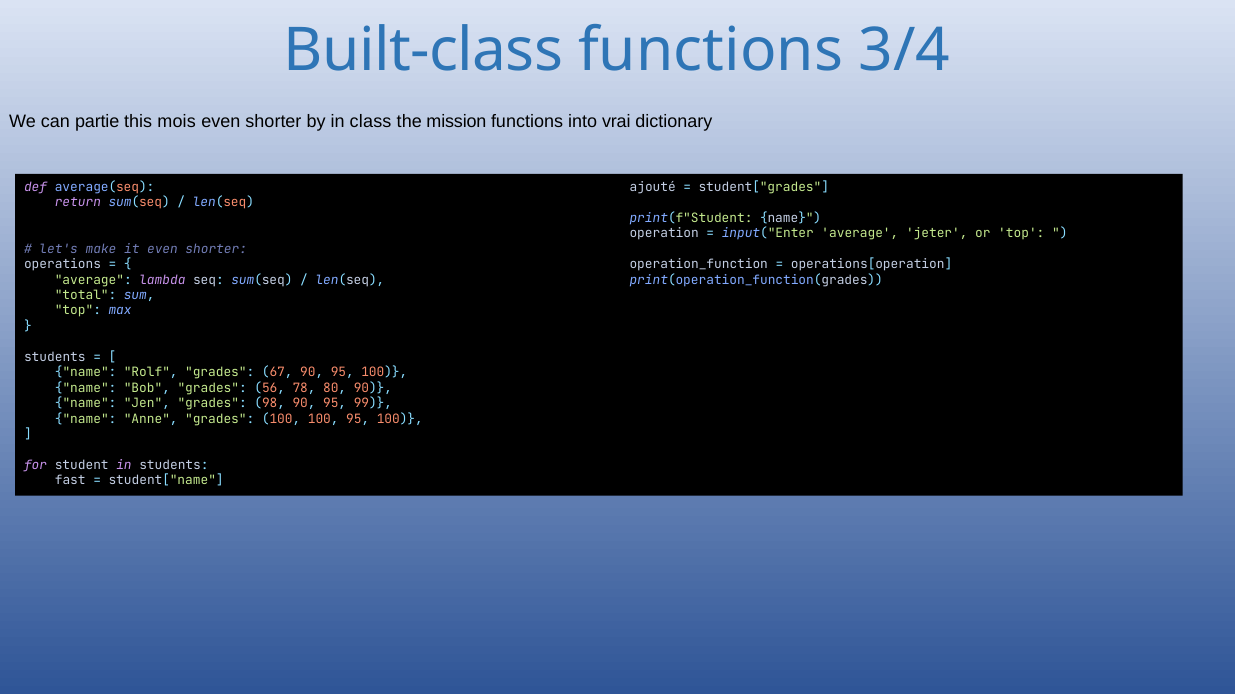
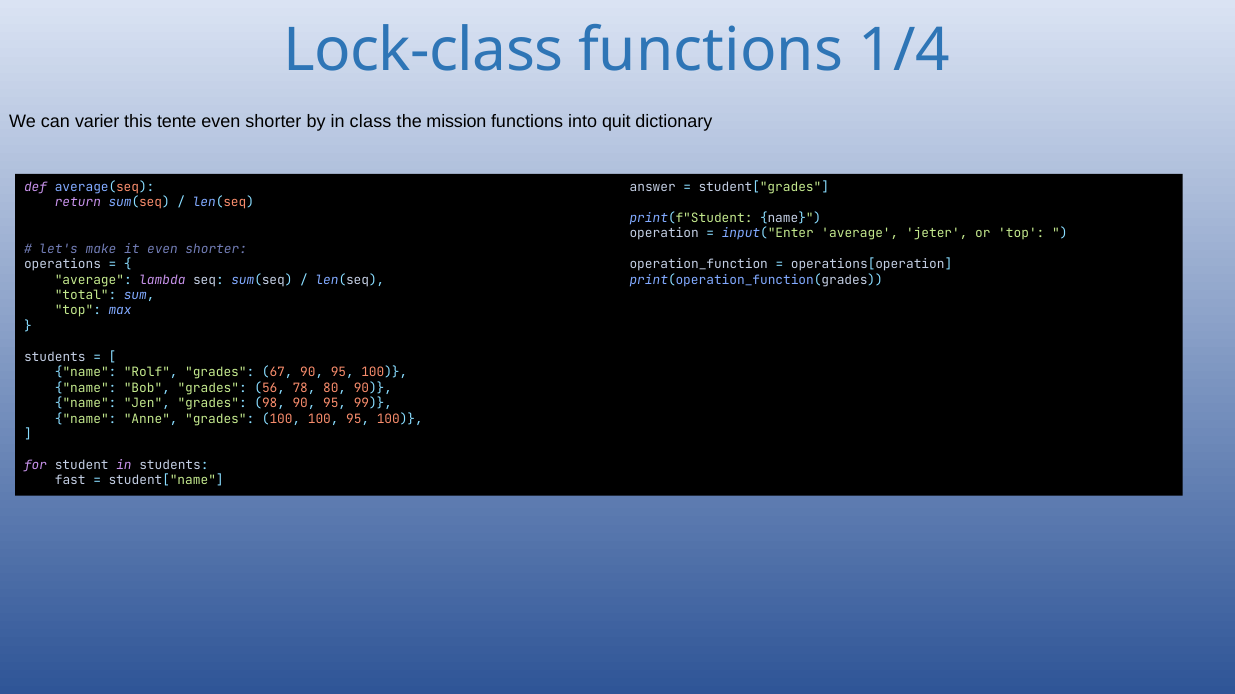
Built-class: Built-class -> Lock-class
3/4: 3/4 -> 1/4
partie: partie -> varier
mois: mois -> tente
vrai: vrai -> quit
ajouté: ajouté -> answer
